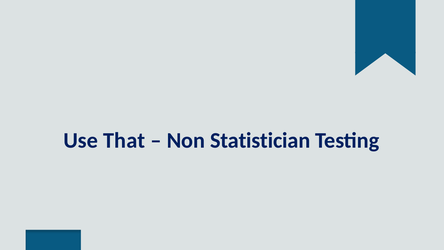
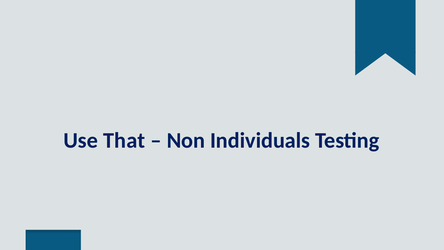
Statistician: Statistician -> Individuals
